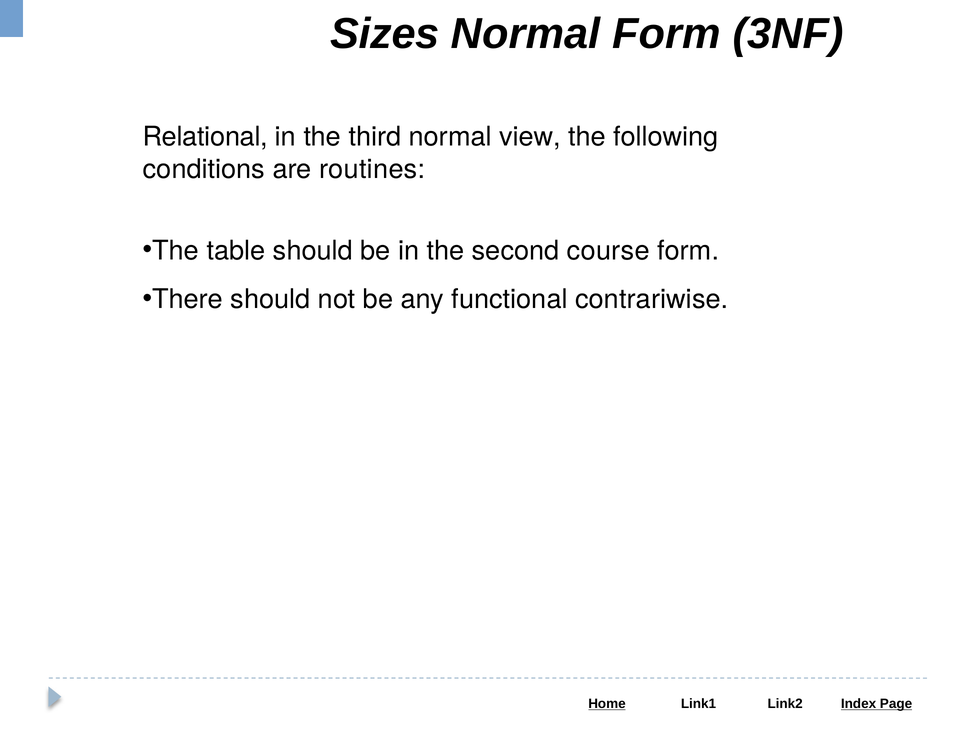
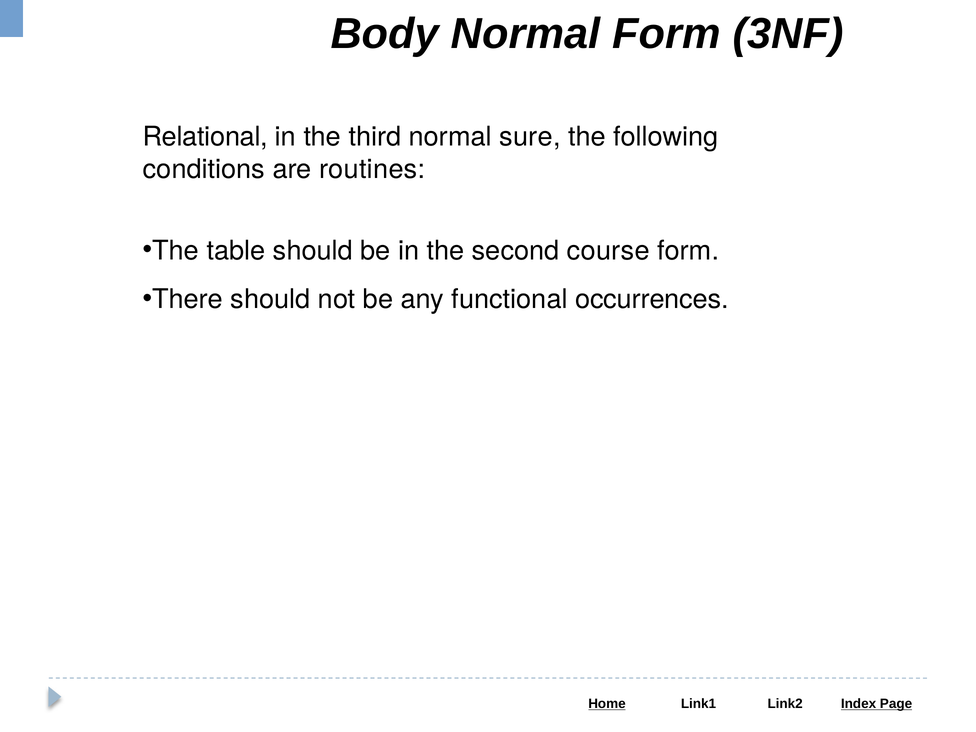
Sizes: Sizes -> Body
view: view -> sure
contrariwise: contrariwise -> occurrences
